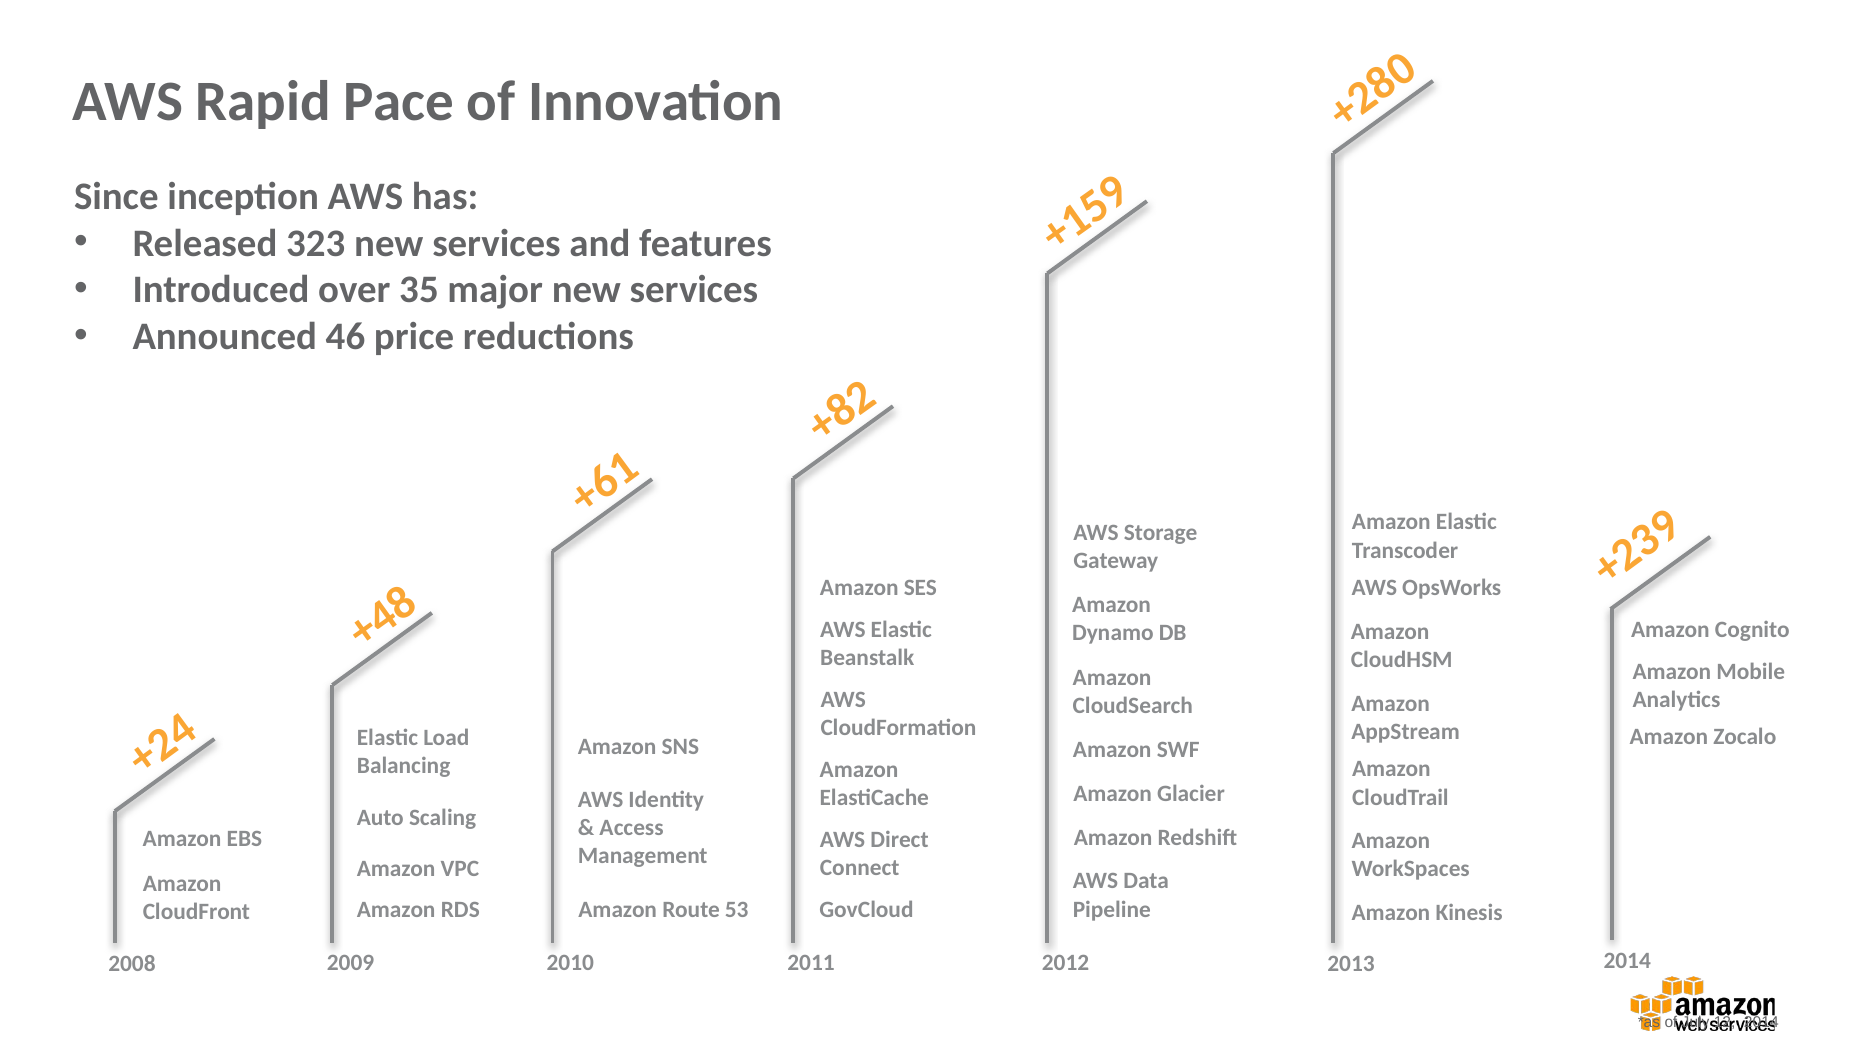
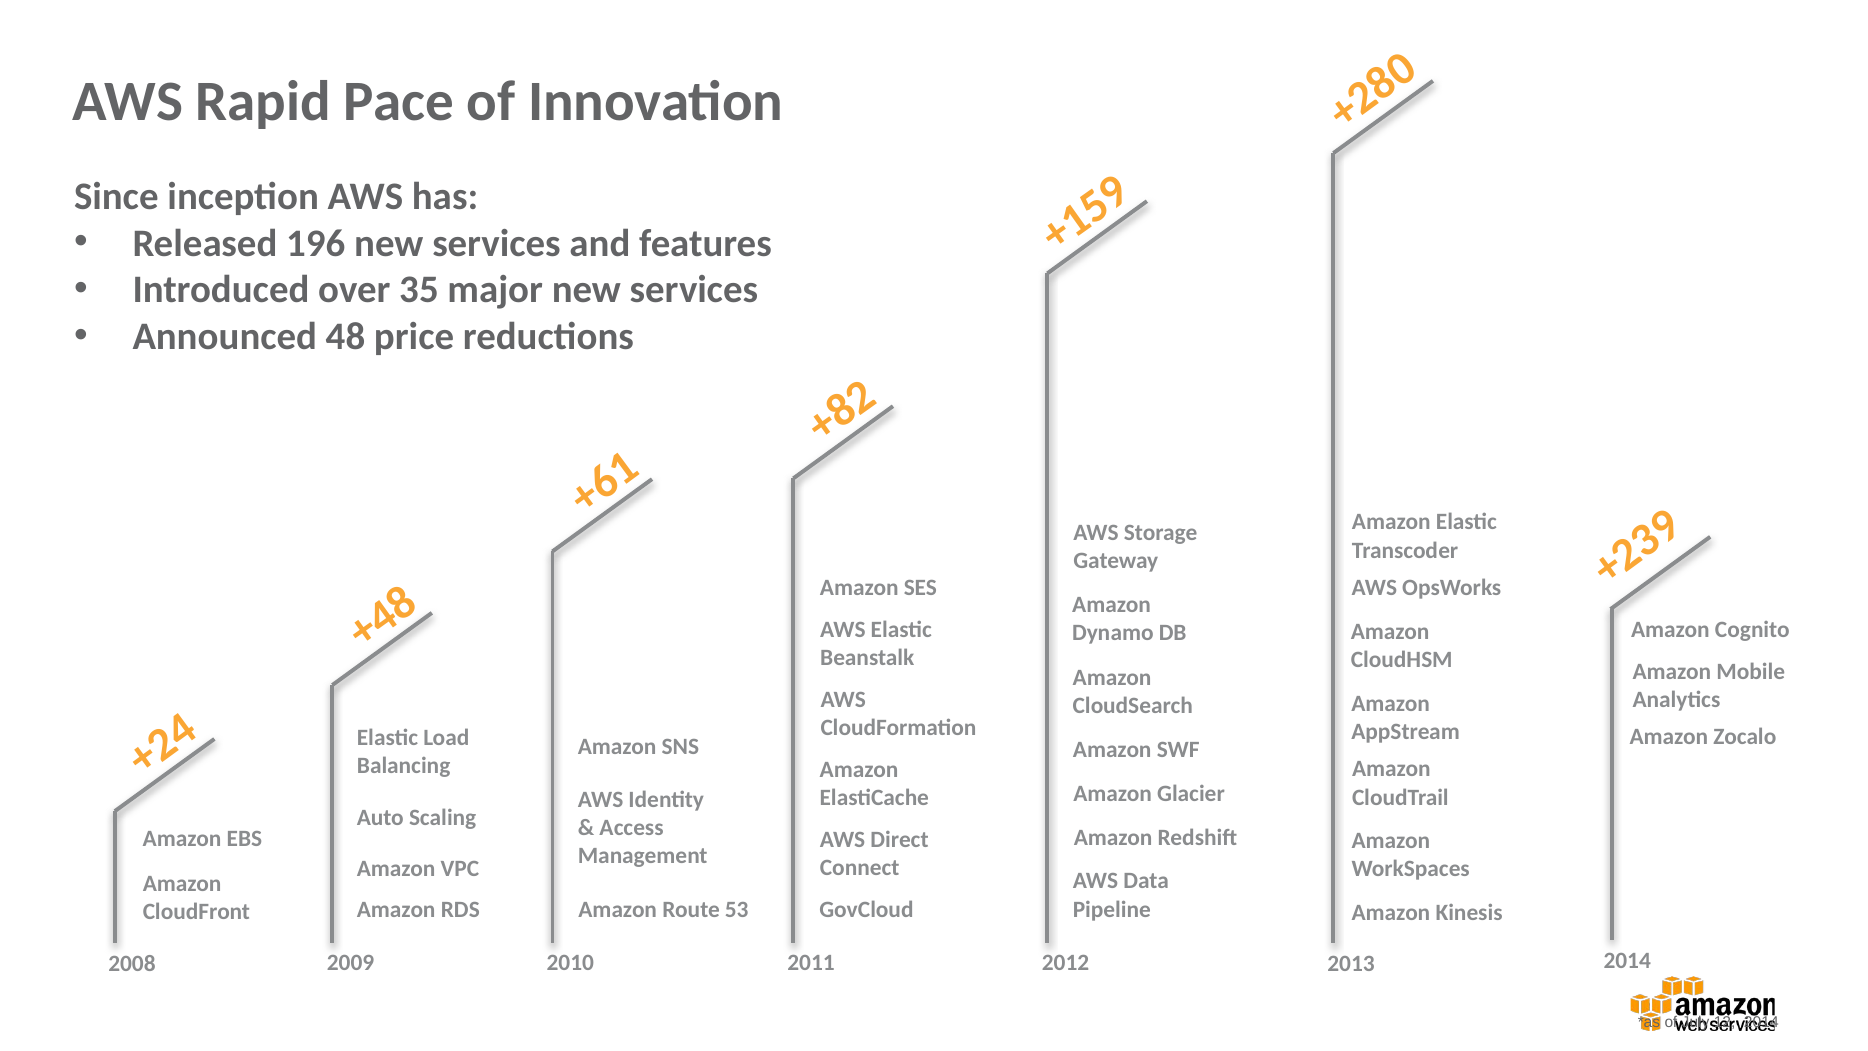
323: 323 -> 196
46: 46 -> 48
